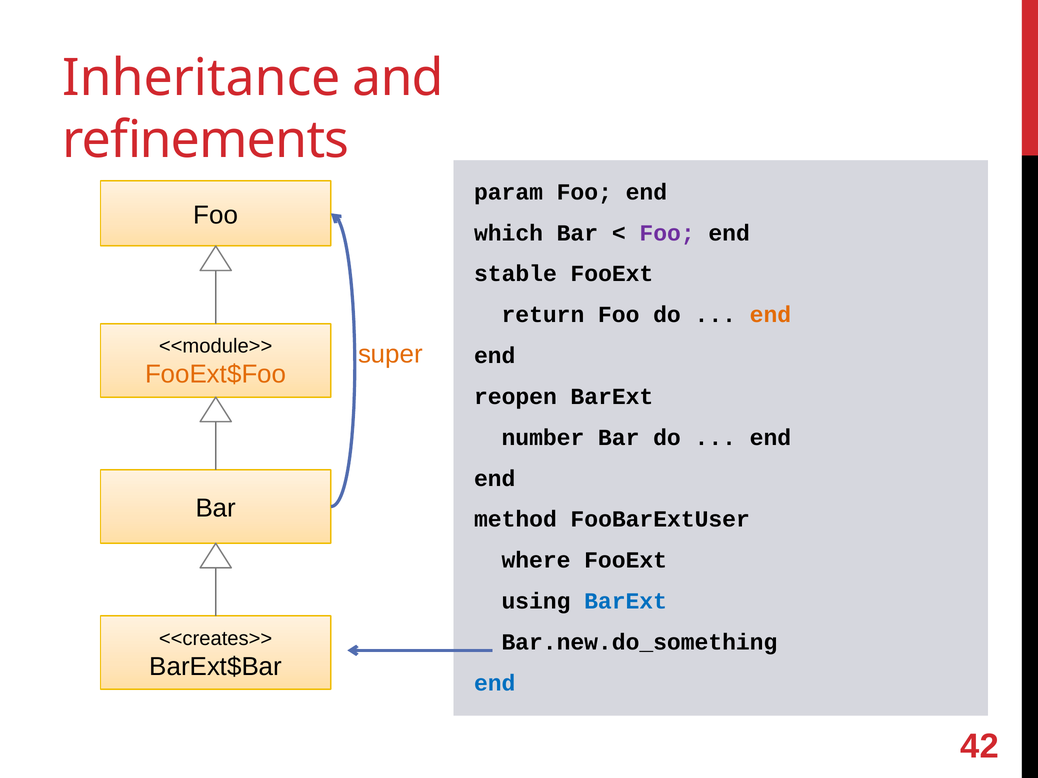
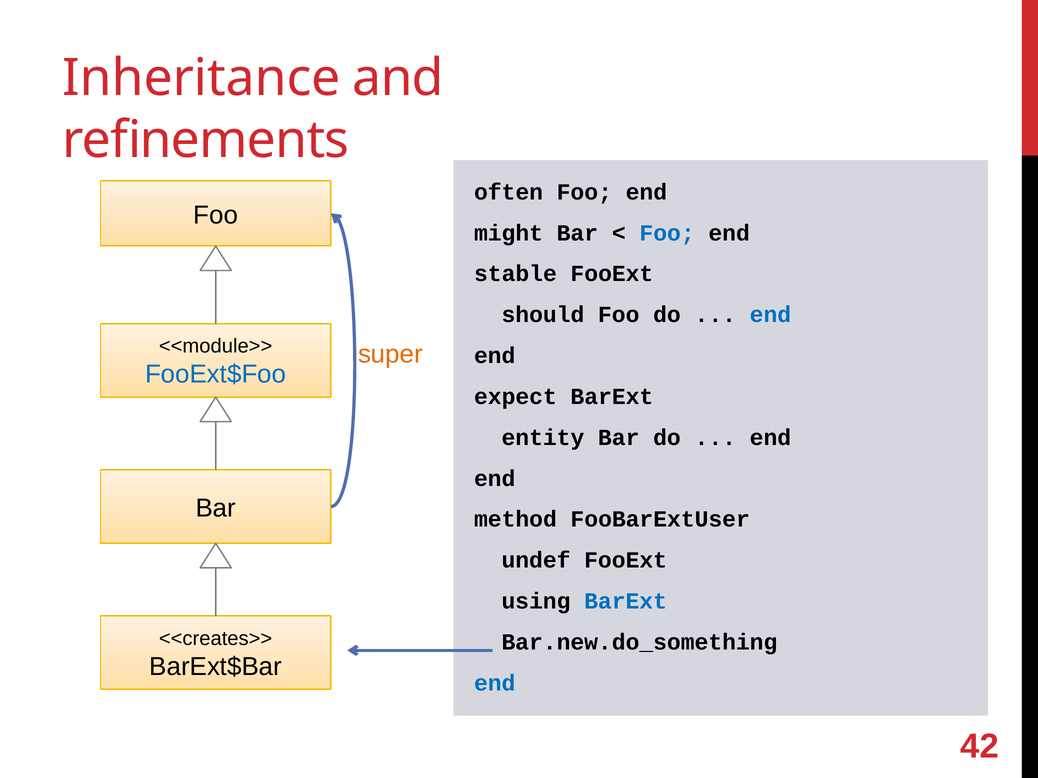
param: param -> often
which: which -> might
Foo at (667, 233) colour: purple -> blue
return: return -> should
end at (770, 315) colour: orange -> blue
FooExt$Foo colour: orange -> blue
reopen: reopen -> expect
number: number -> entity
where: where -> undef
